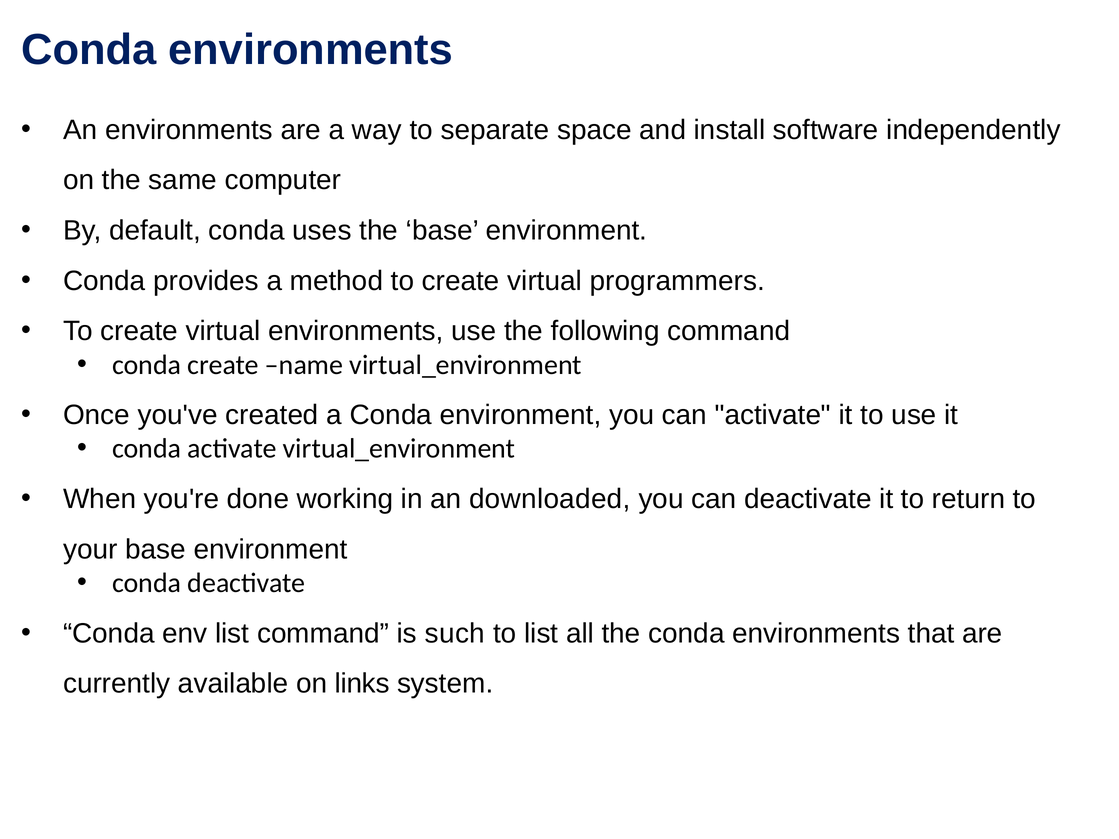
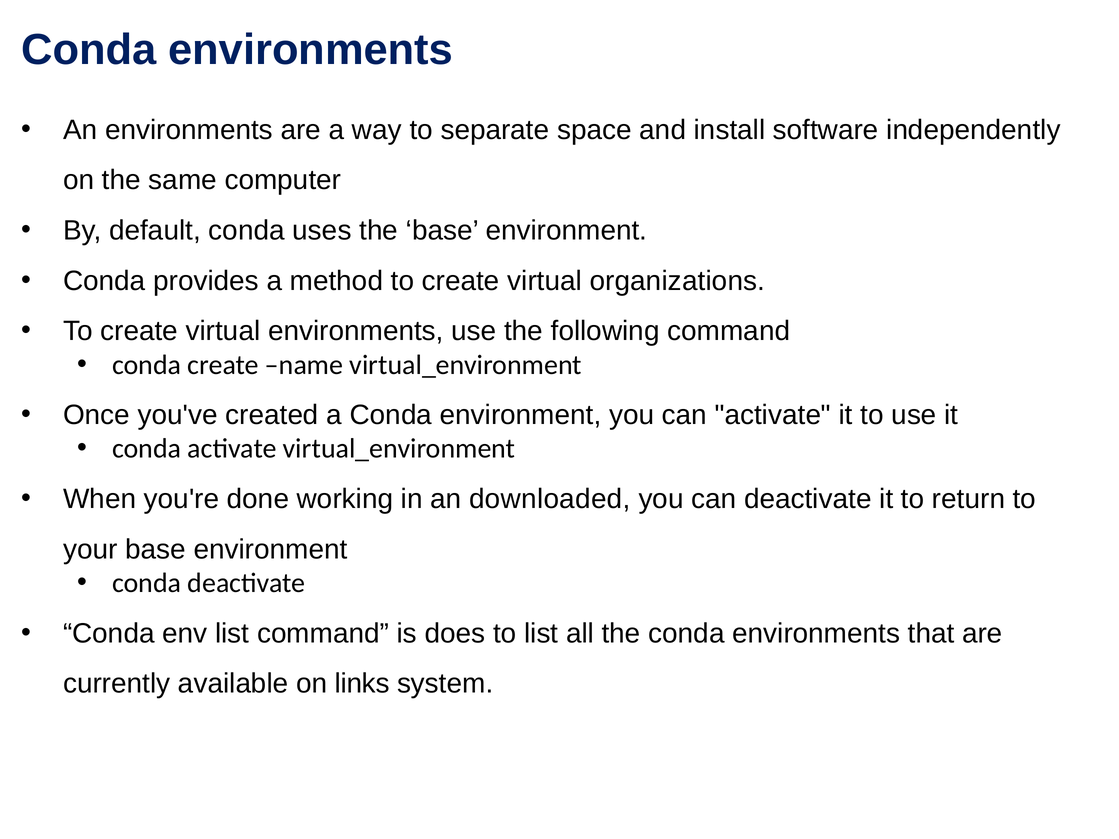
programmers: programmers -> organizations
such: such -> does
